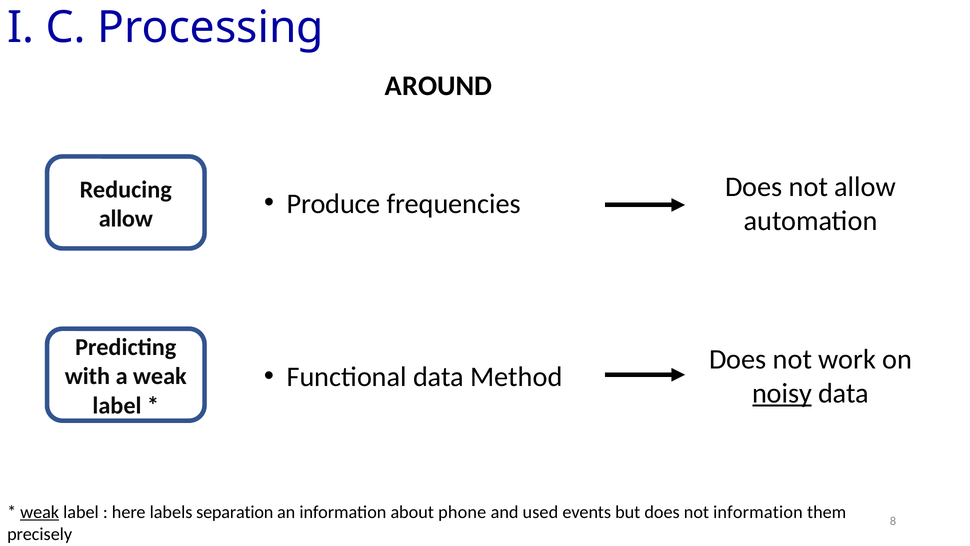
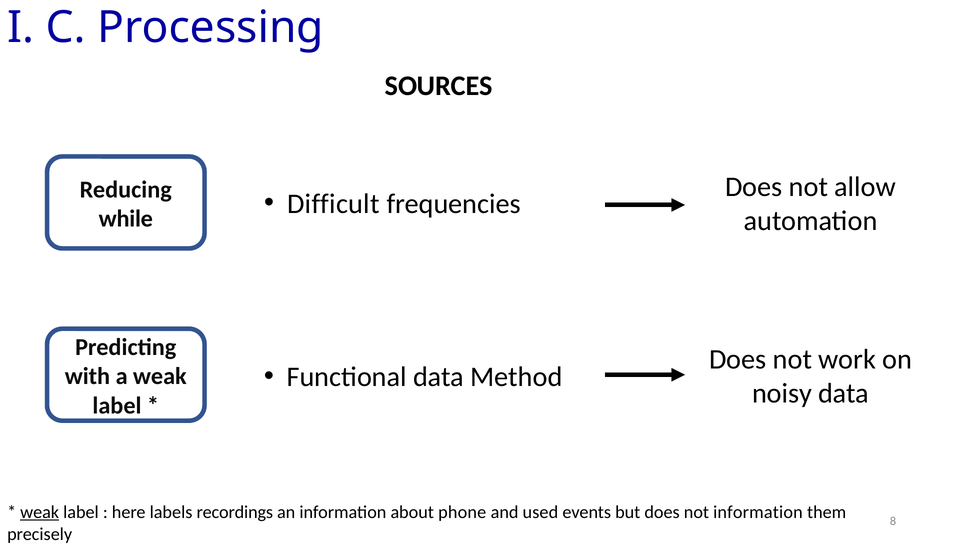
AROUND: AROUND -> SOURCES
Produce: Produce -> Difficult
allow at (126, 219): allow -> while
noisy underline: present -> none
separation: separation -> recordings
